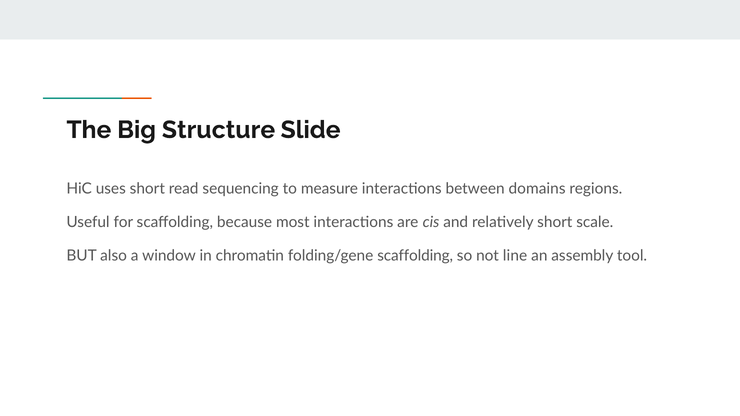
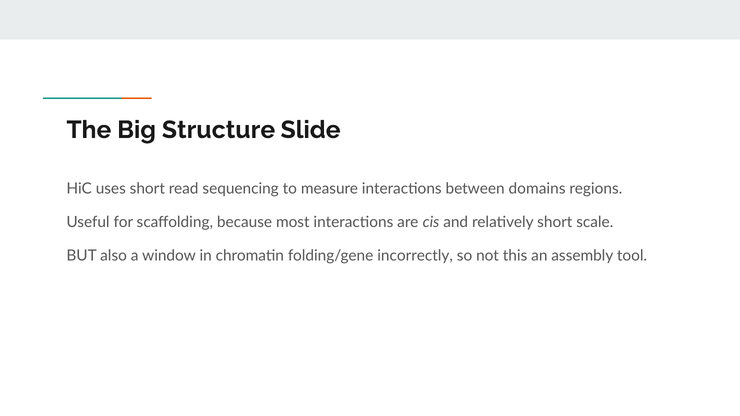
folding/gene scaffolding: scaffolding -> incorrectly
line: line -> this
